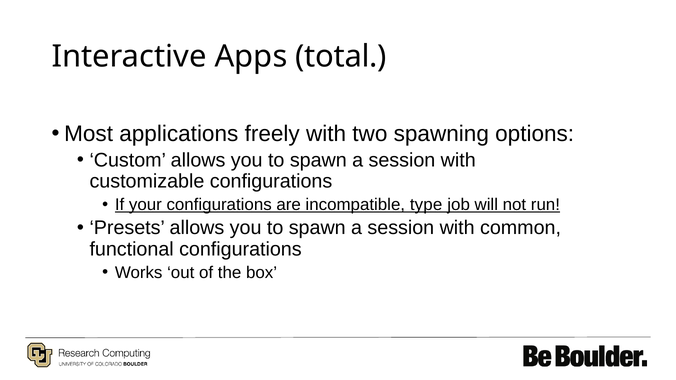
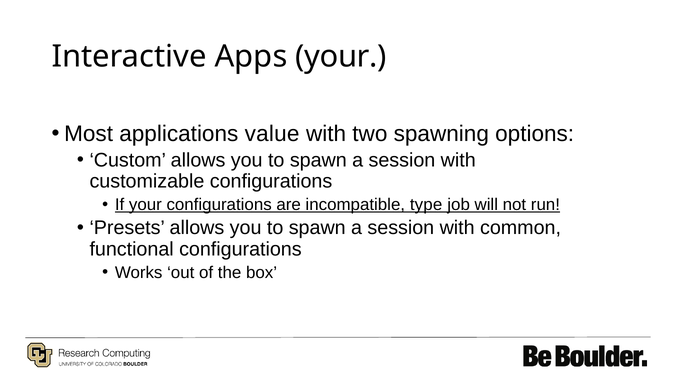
Apps total: total -> your
freely: freely -> value
